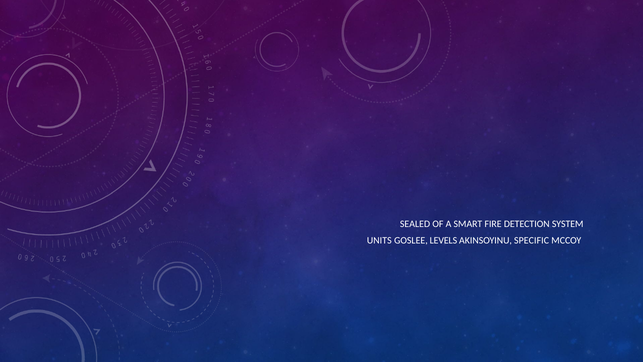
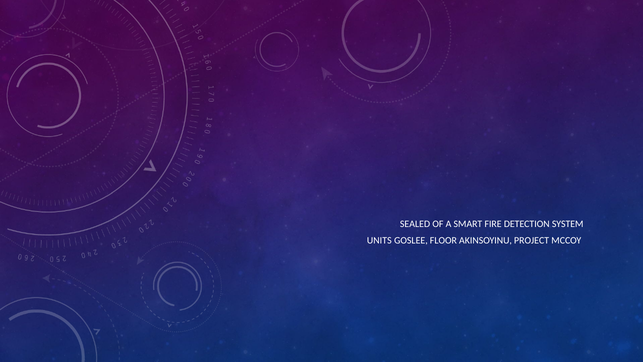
LEVELS: LEVELS -> FLOOR
SPECIFIC: SPECIFIC -> PROJECT
